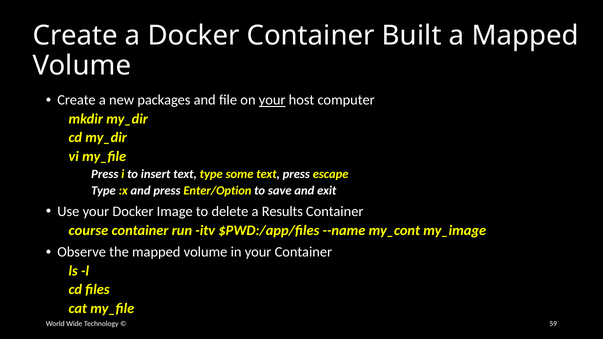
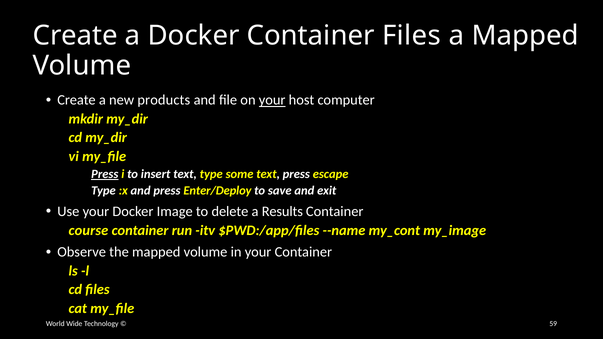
Container Built: Built -> Files
packages: packages -> products
Press at (105, 174) underline: none -> present
Enter/Option: Enter/Option -> Enter/Deploy
